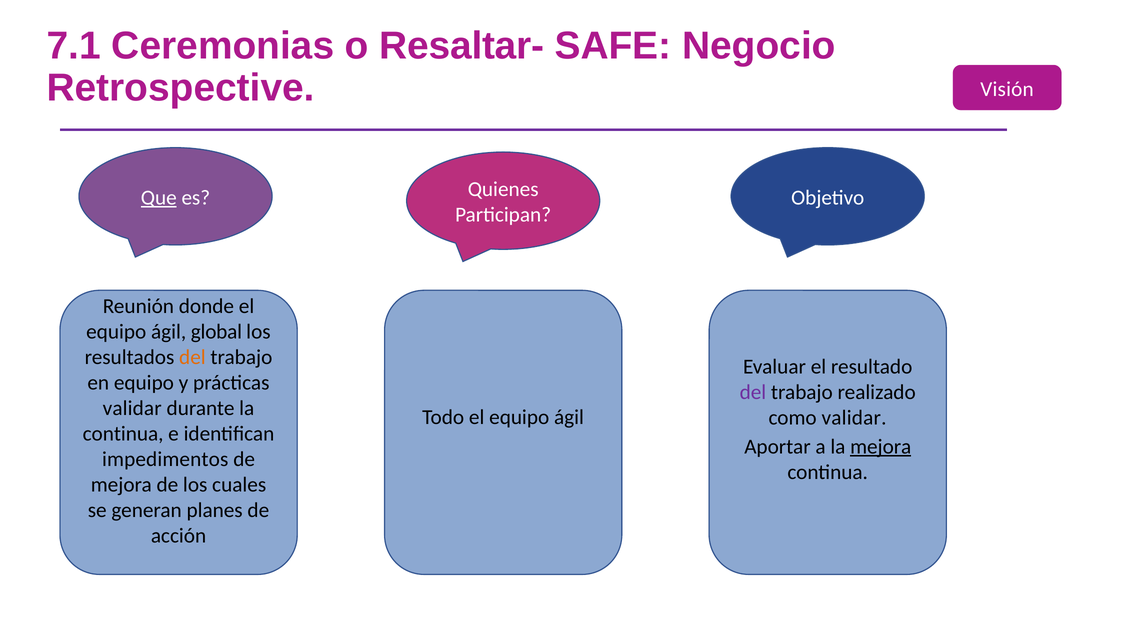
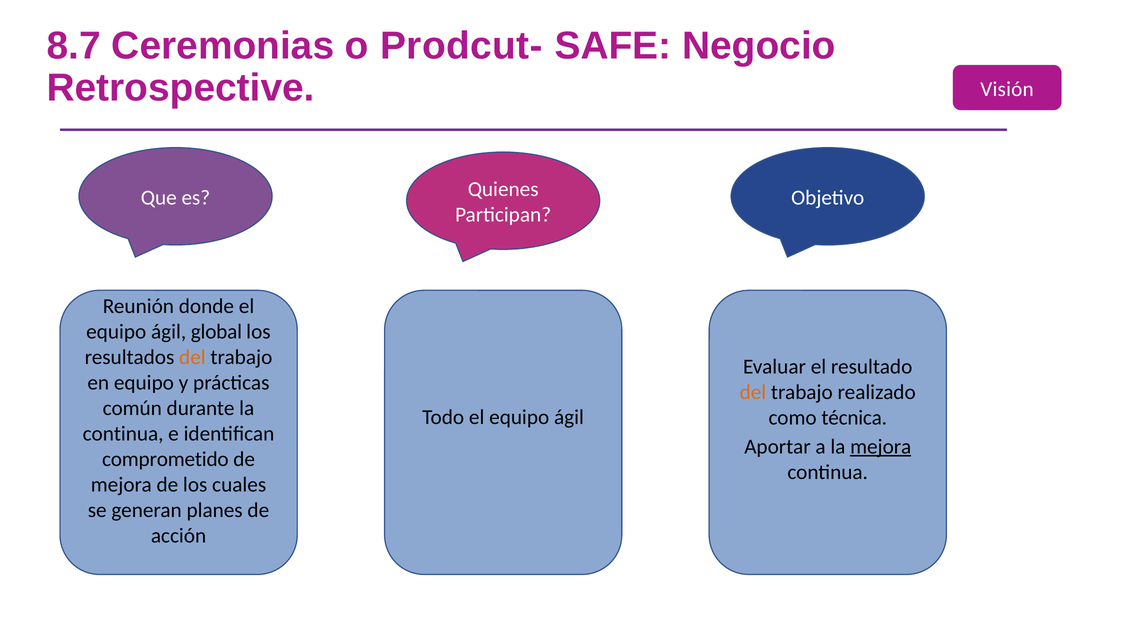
7.1: 7.1 -> 8.7
Resaltar-: Resaltar- -> Prodcut-
Que underline: present -> none
del at (753, 393) colour: purple -> orange
validar at (132, 409): validar -> común
como validar: validar -> técnica
impedimentos: impedimentos -> comprometido
